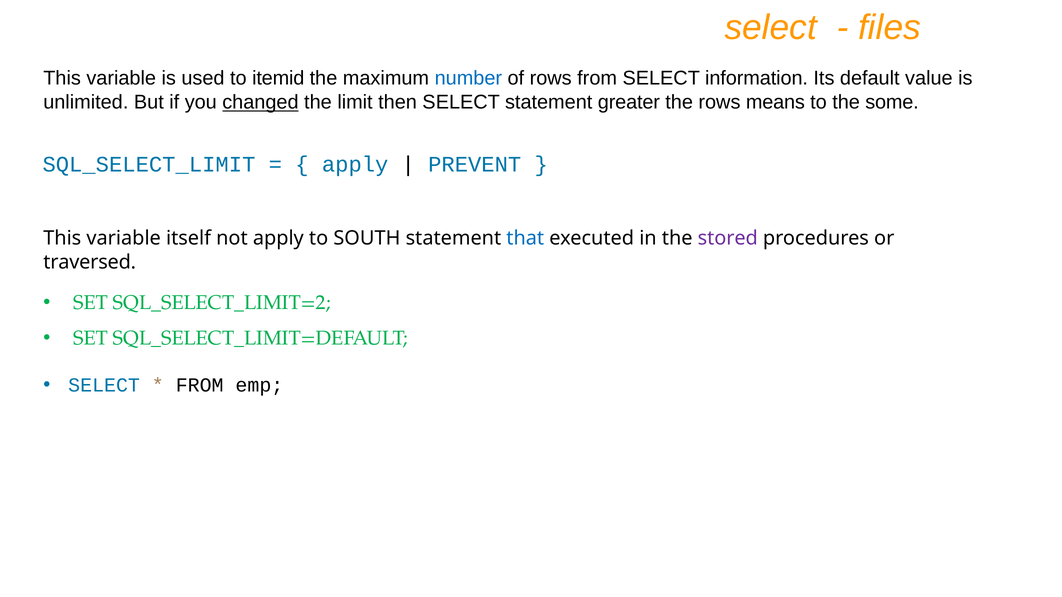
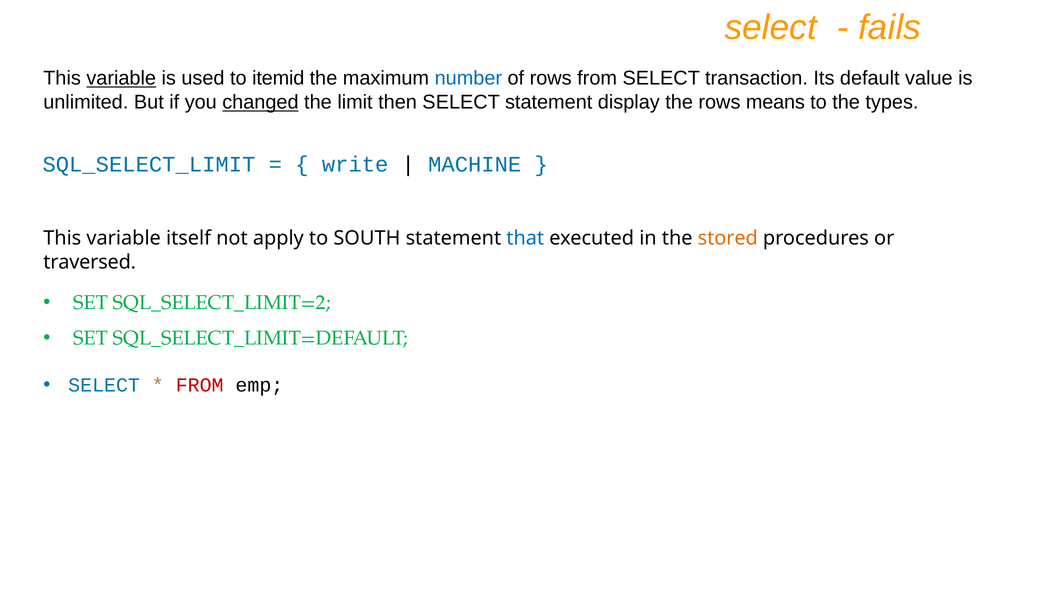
files: files -> fails
variable at (121, 78) underline: none -> present
information: information -> transaction
greater: greater -> display
some: some -> types
apply at (355, 164): apply -> write
PREVENT: PREVENT -> MACHINE
stored colour: purple -> orange
FROM at (200, 385) colour: black -> red
